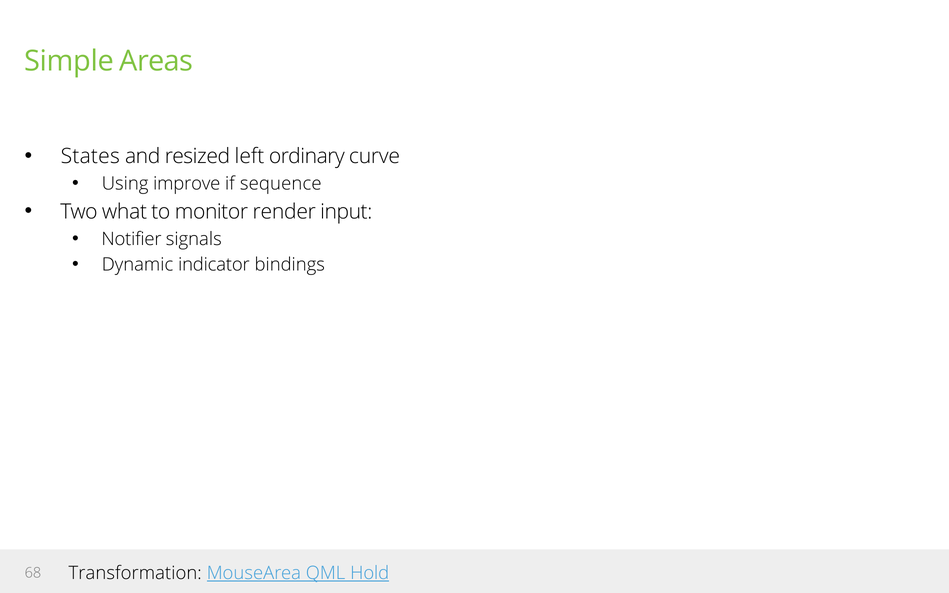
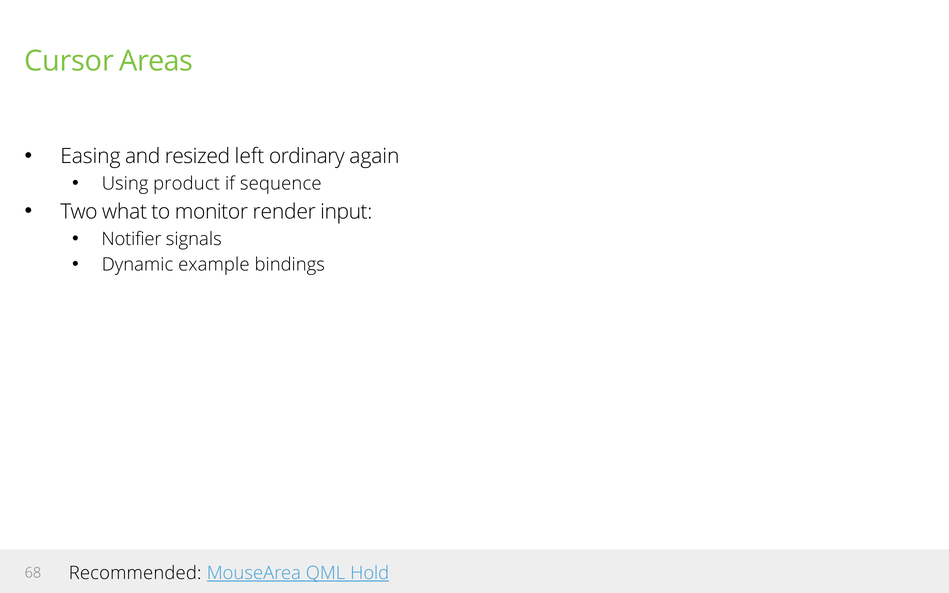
Simple: Simple -> Cursor
States: States -> Easing
curve: curve -> again
improve: improve -> product
indicator: indicator -> example
Transformation: Transformation -> Recommended
